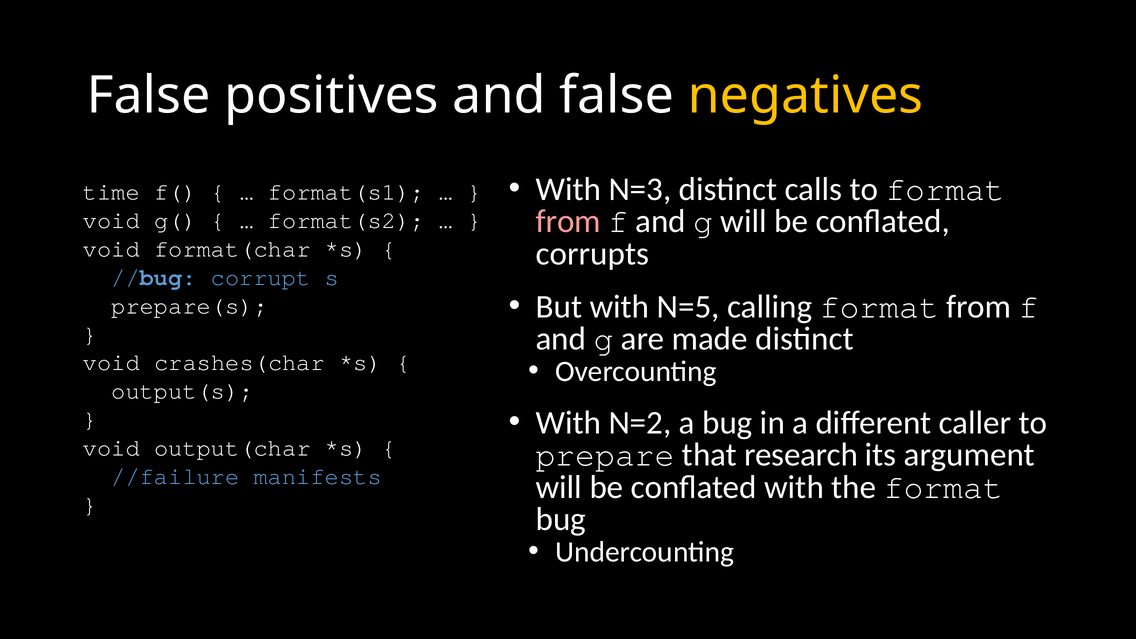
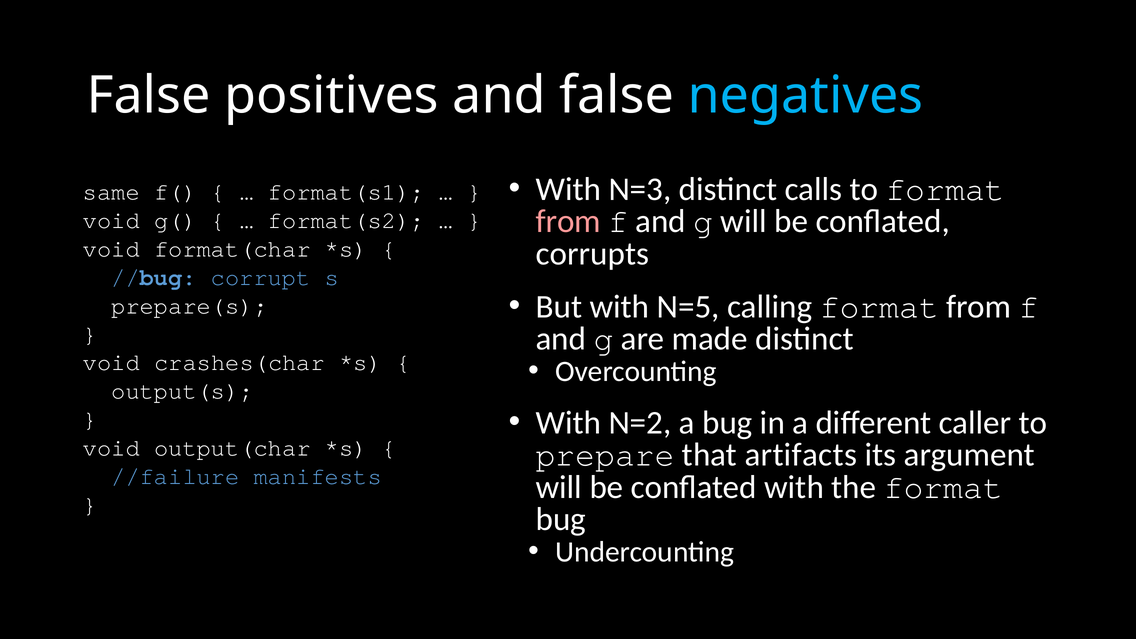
negatives colour: yellow -> light blue
time: time -> same
research: research -> artifacts
